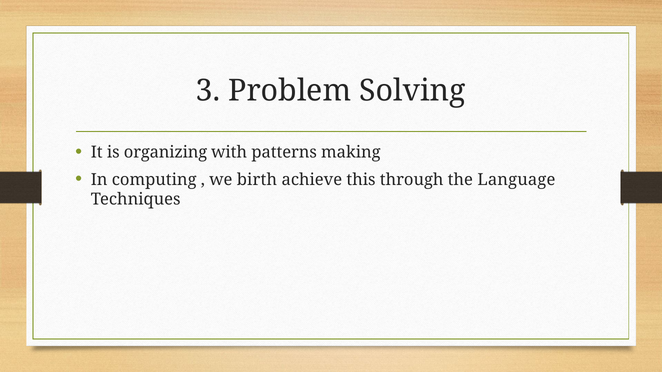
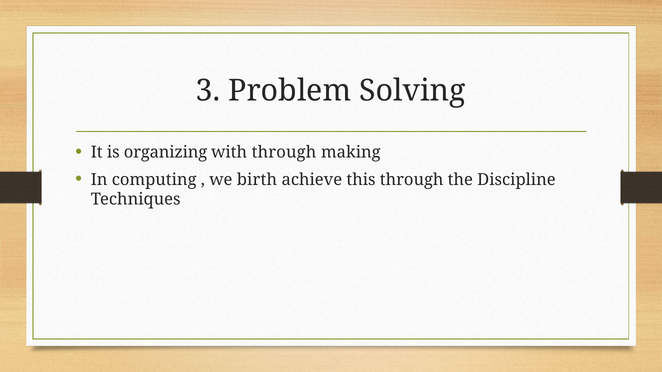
with patterns: patterns -> through
Language: Language -> Discipline
